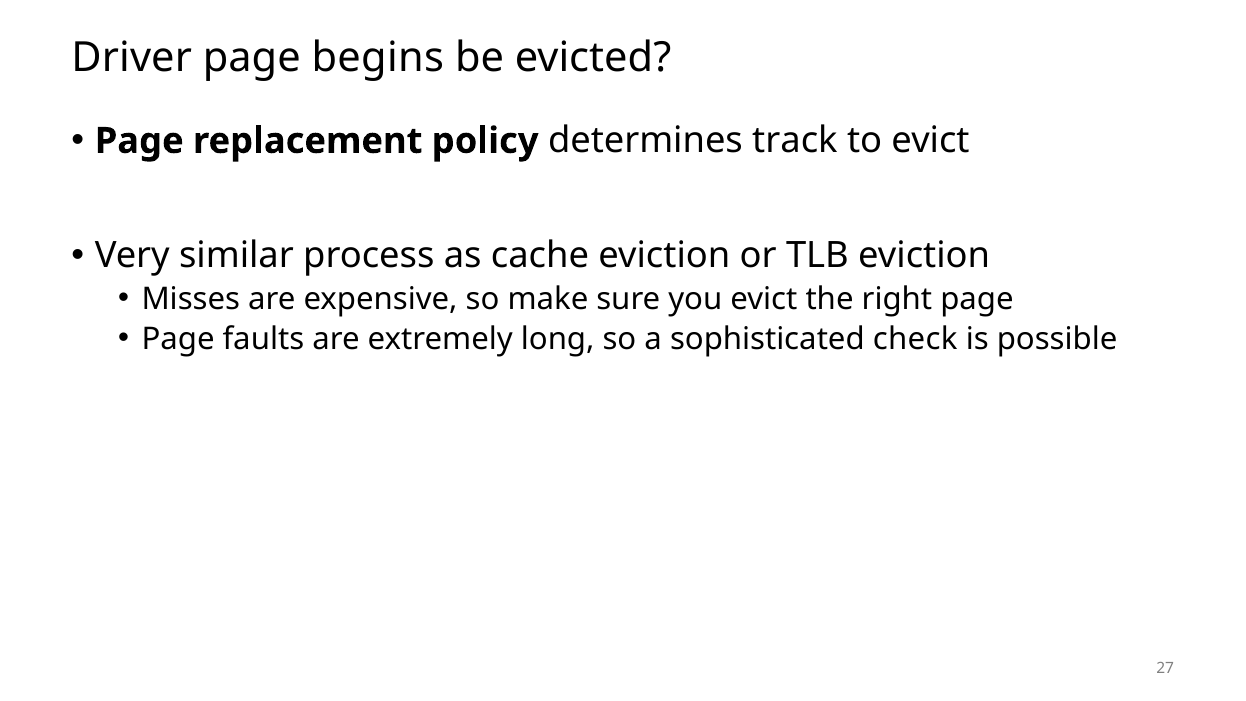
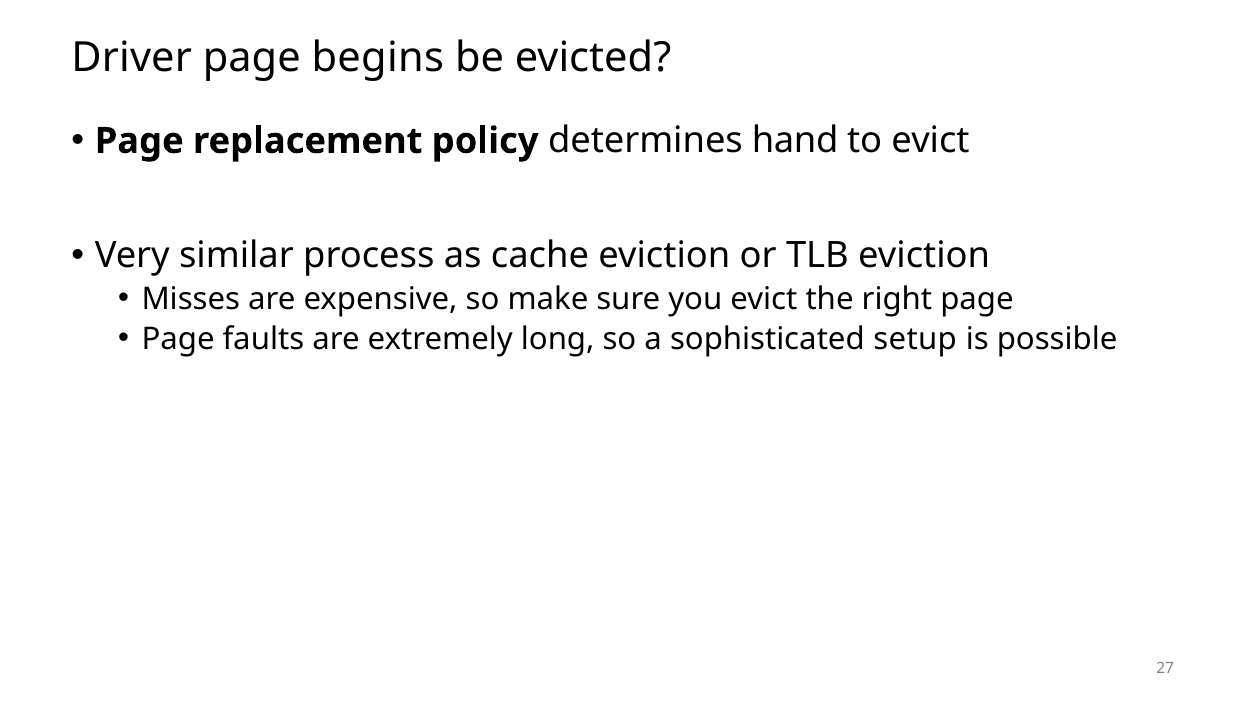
track: track -> hand
check: check -> setup
